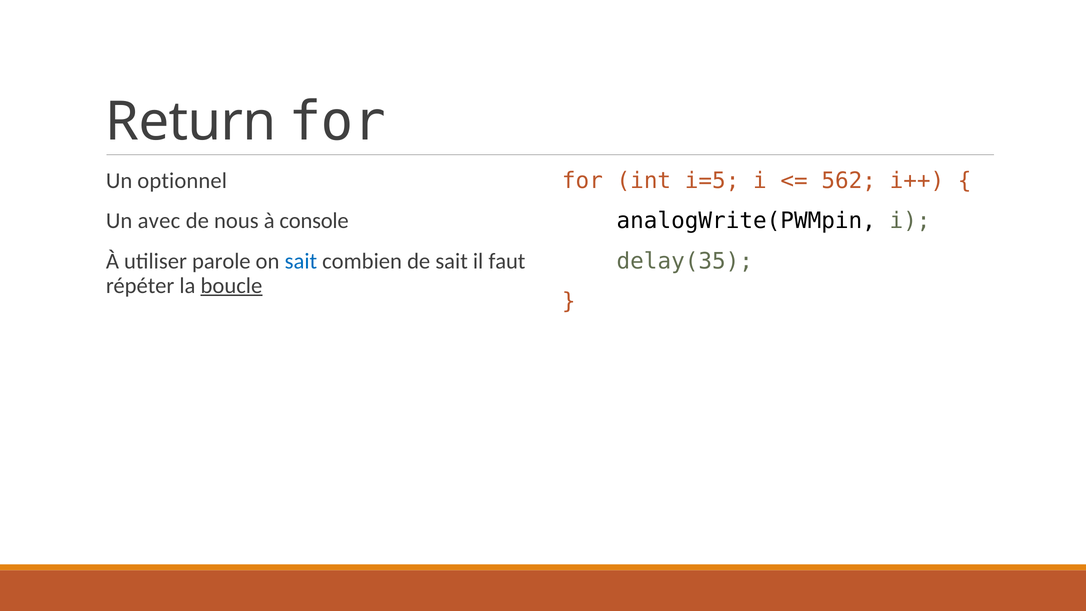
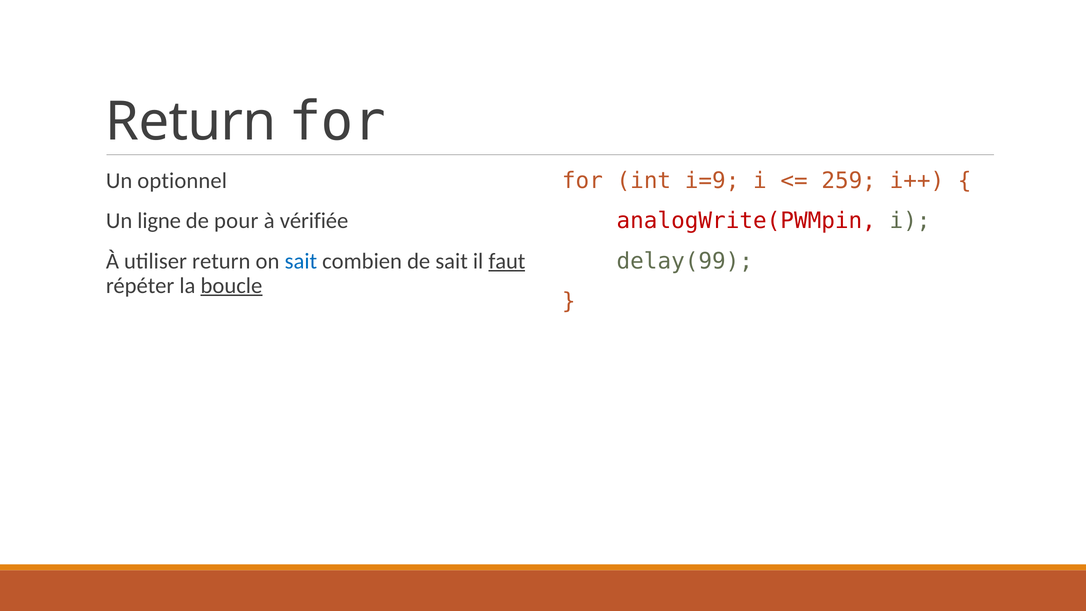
i=5: i=5 -> i=9
562: 562 -> 259
analogWrite(PWMpin colour: black -> red
avec: avec -> ligne
nous: nous -> pour
console: console -> vérifiée
delay(35: delay(35 -> delay(99
utiliser parole: parole -> return
faut underline: none -> present
